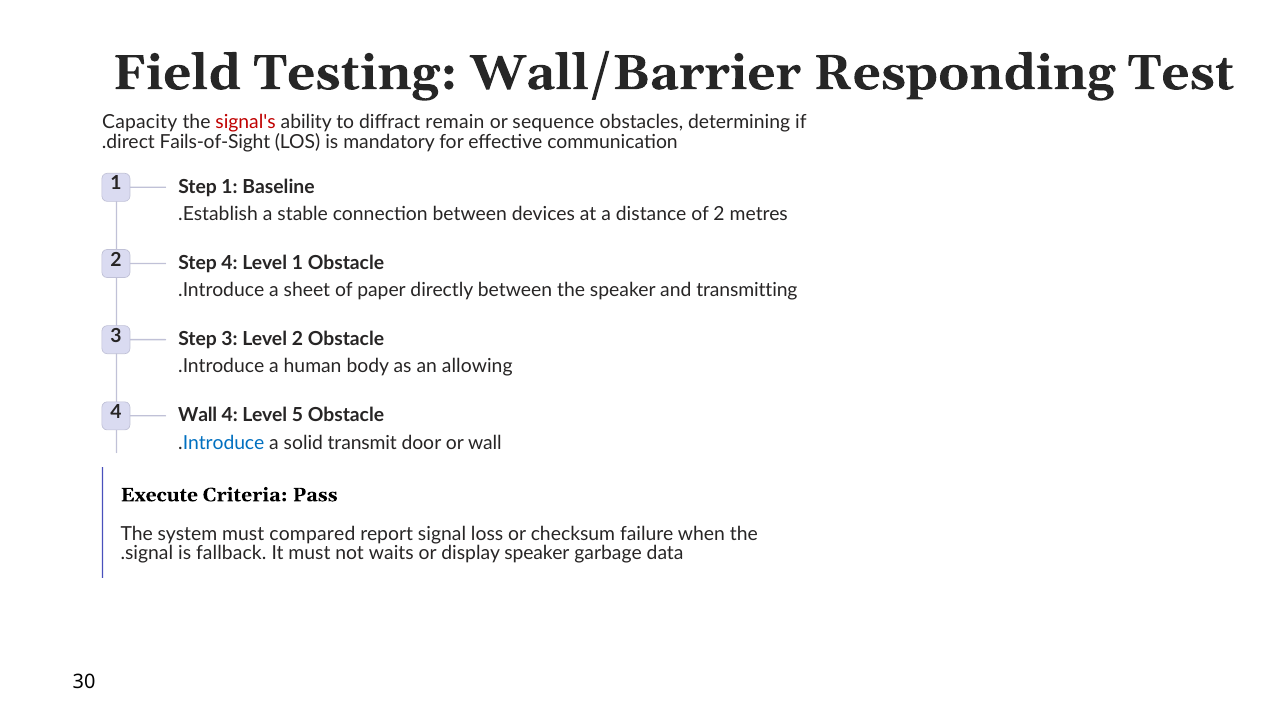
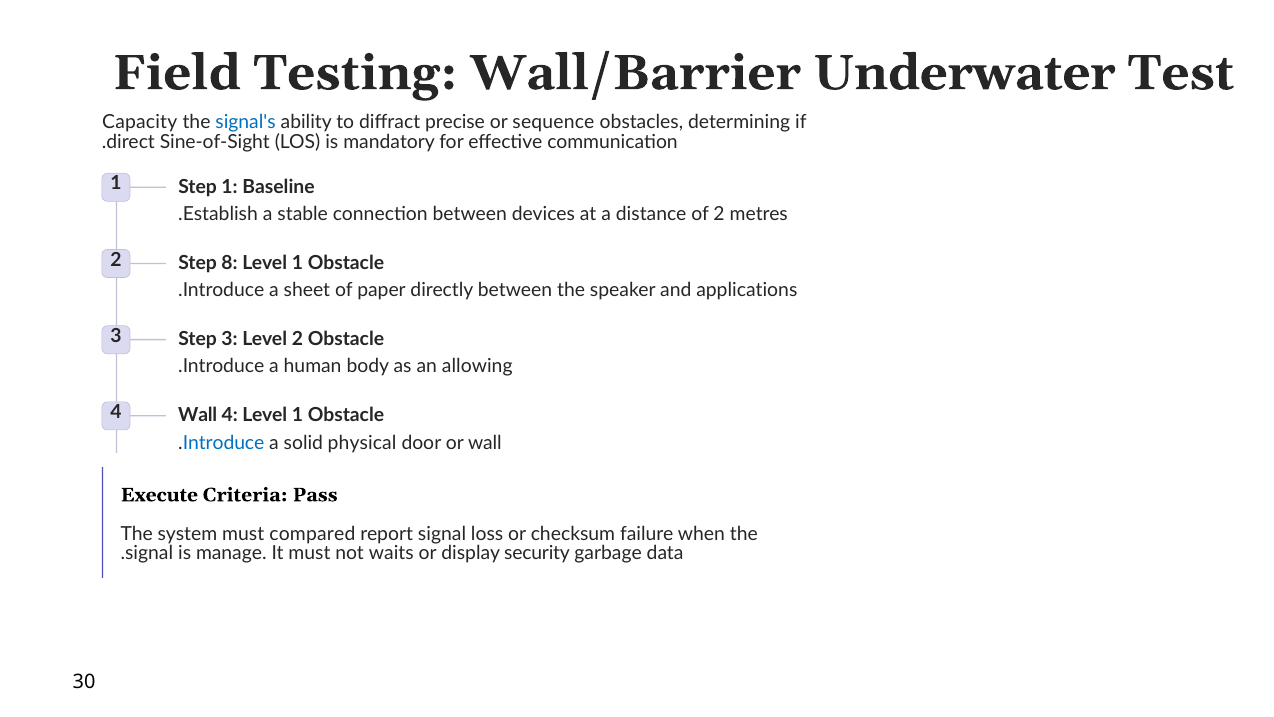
Responding: Responding -> Underwater
signal's colour: red -> blue
remain: remain -> precise
Fails-of-Sight: Fails-of-Sight -> Sine-of-Sight
Step 4: 4 -> 8
transmitting: transmitting -> applications
4 Level 5: 5 -> 1
transmit: transmit -> physical
fallback: fallback -> manage
display speaker: speaker -> security
